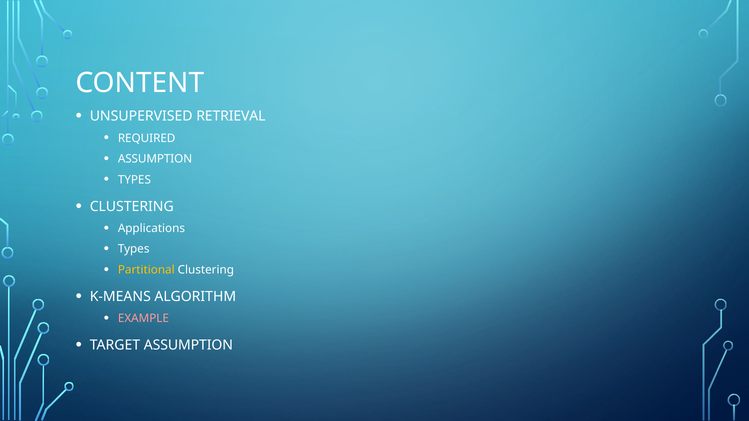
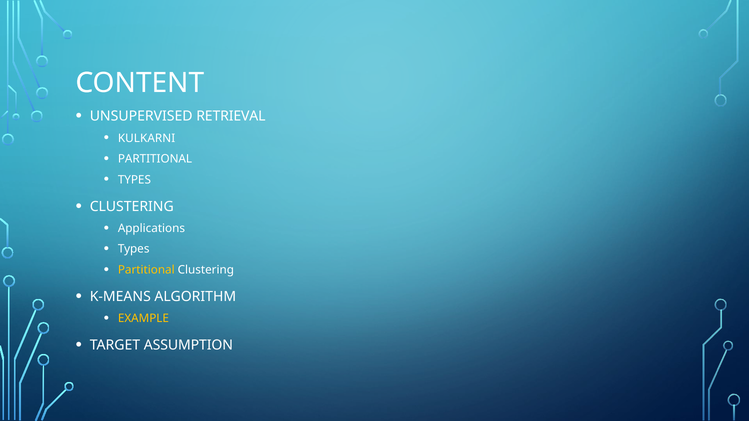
REQUIRED: REQUIRED -> KULKARNI
ASSUMPTION at (155, 159): ASSUMPTION -> PARTITIONAL
EXAMPLE colour: pink -> yellow
